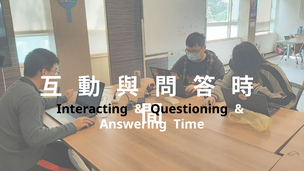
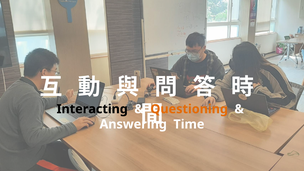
Questioning colour: black -> orange
